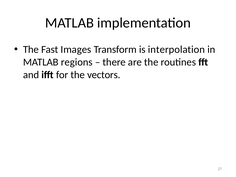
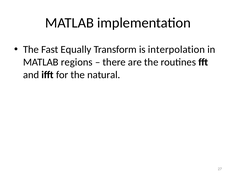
Images: Images -> Equally
vectors: vectors -> natural
